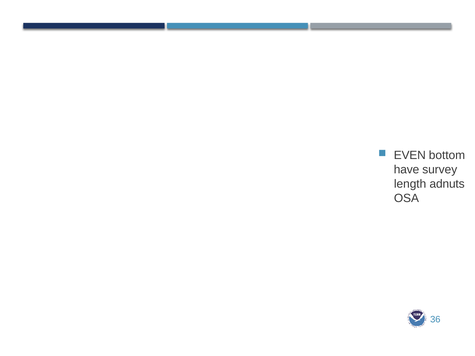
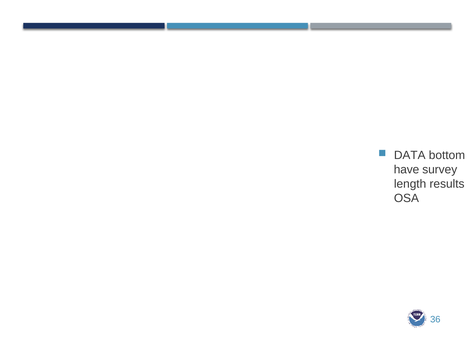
EVEN: EVEN -> DATA
adnuts: adnuts -> results
